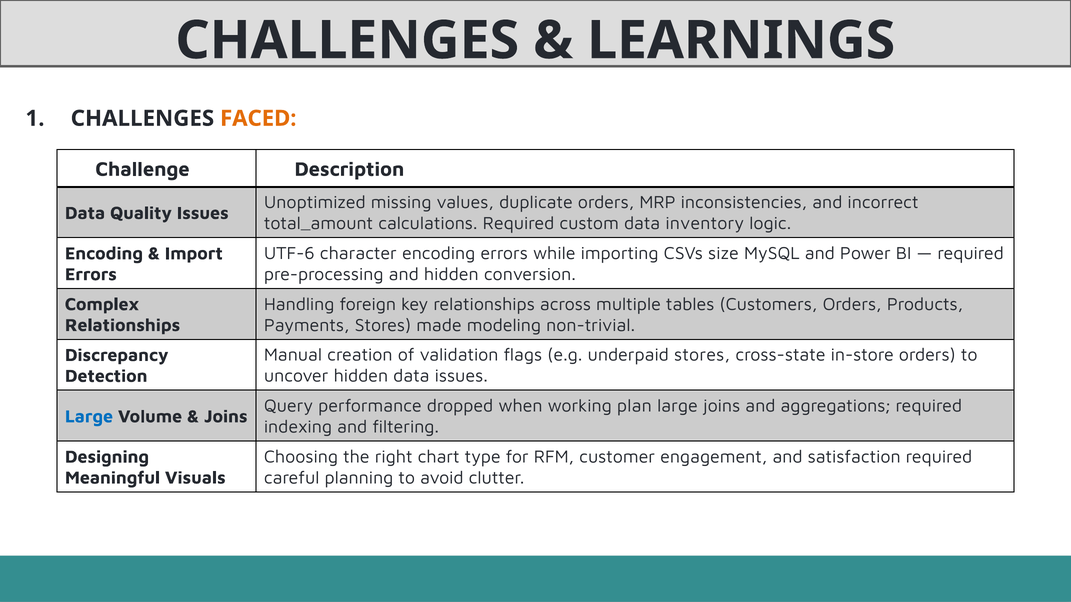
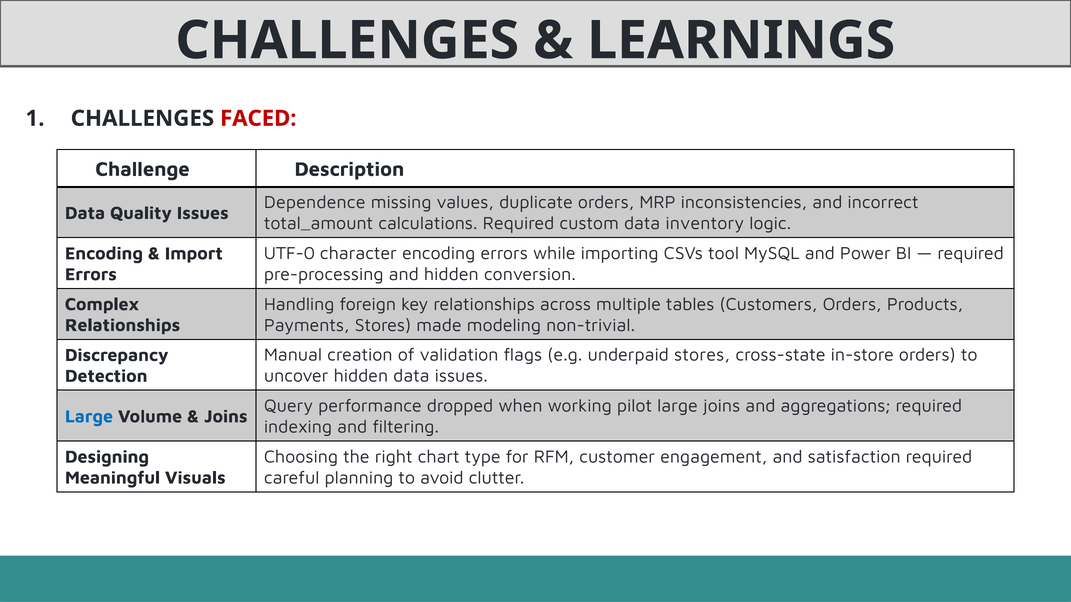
FACED colour: orange -> red
Unoptimized: Unoptimized -> Dependence
UTF-6: UTF-6 -> UTF-0
size: size -> tool
plan: plan -> pilot
